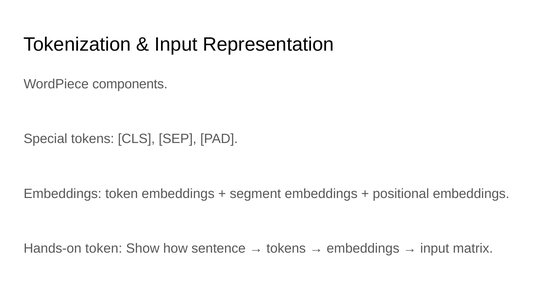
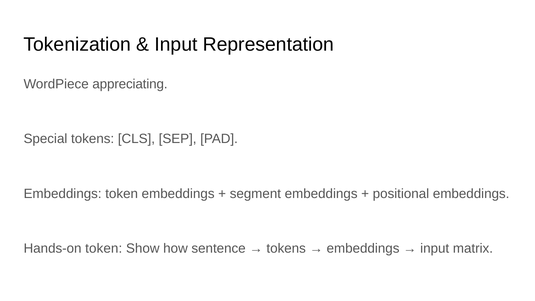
components: components -> appreciating
